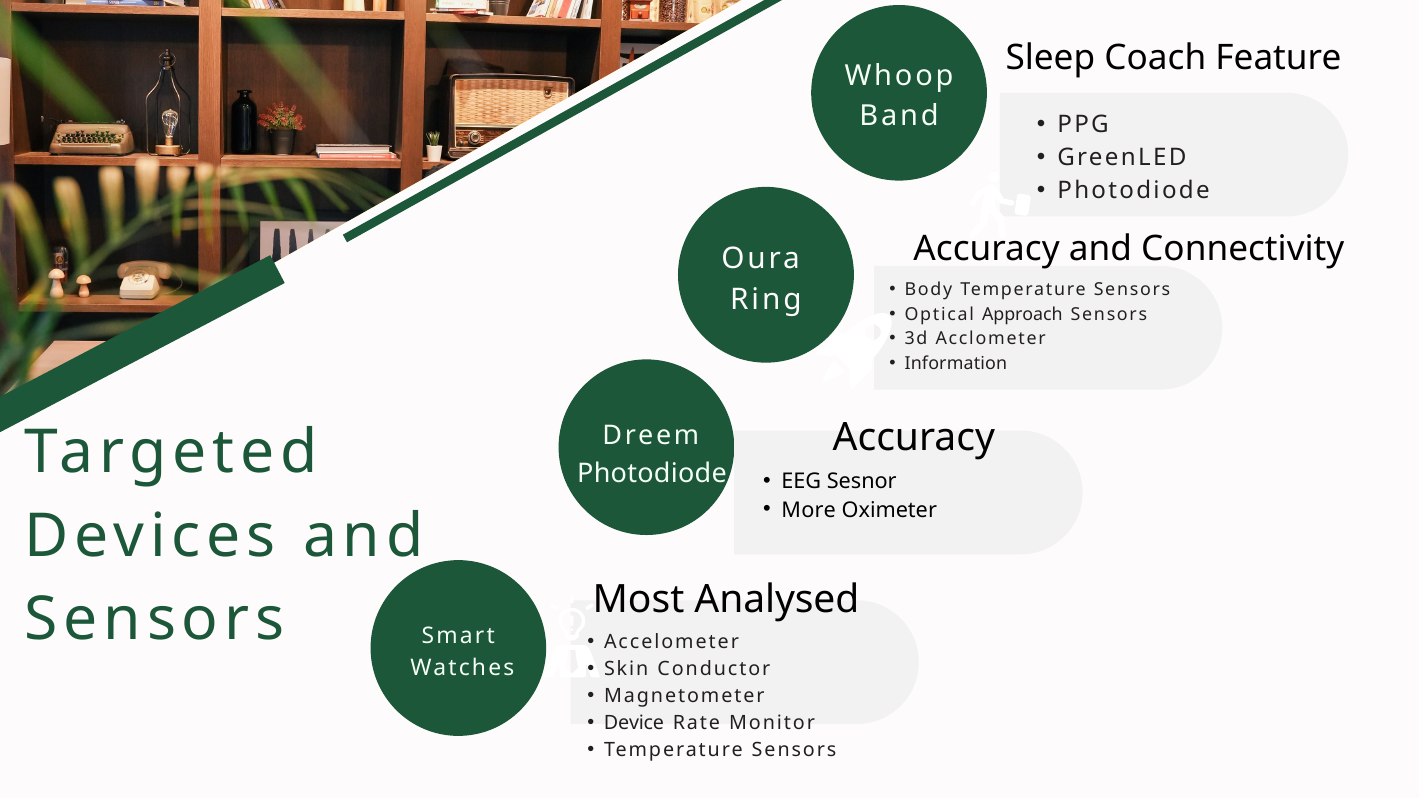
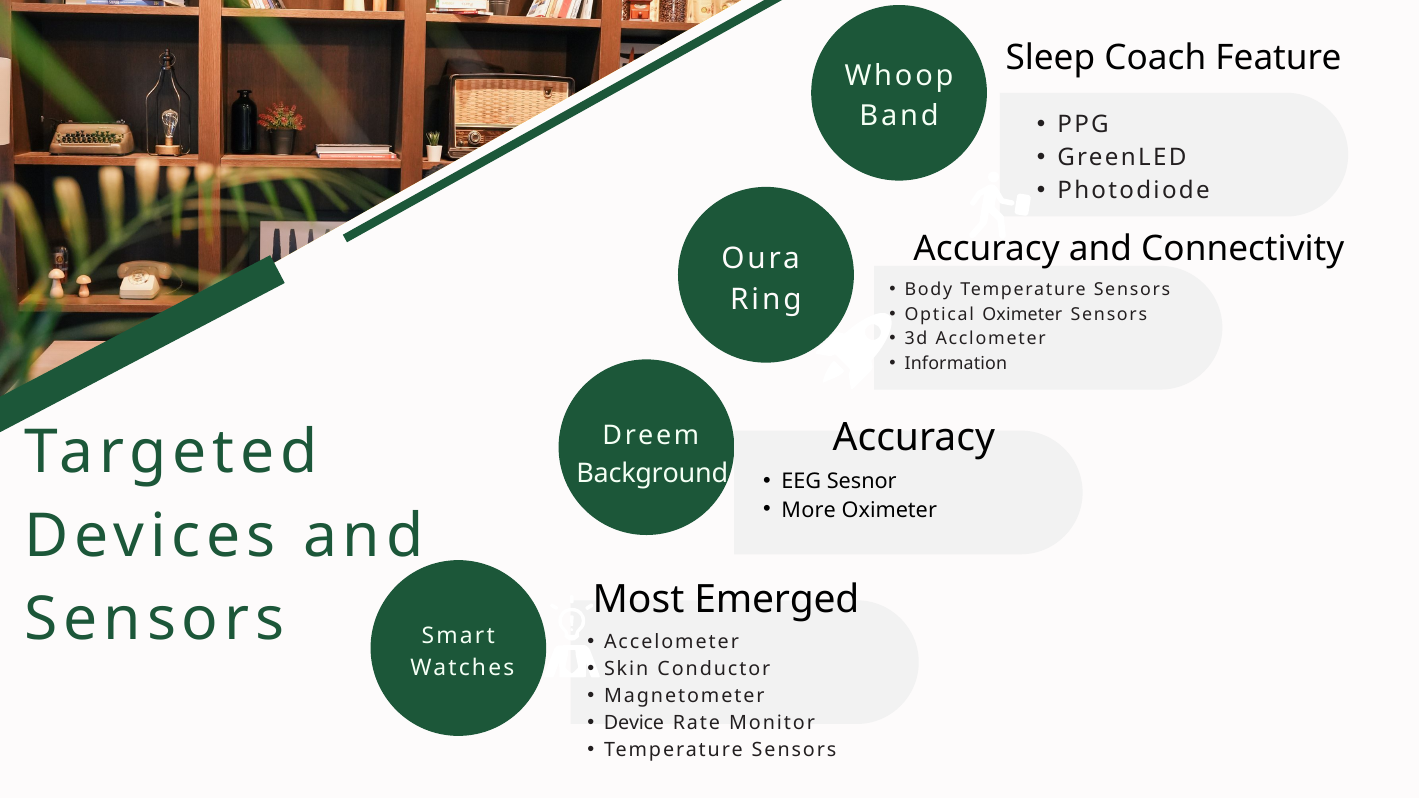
Optical Approach: Approach -> Oximeter
Photodiode at (652, 473): Photodiode -> Background
Analysed: Analysed -> Emerged
